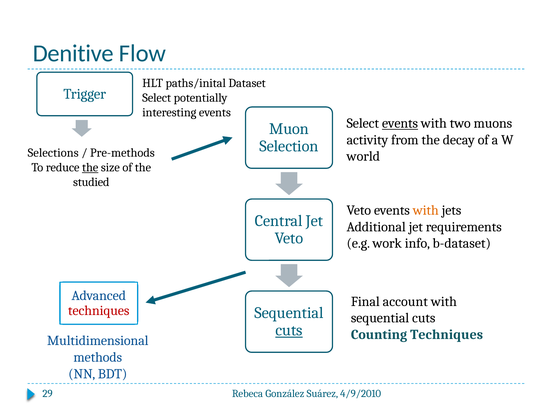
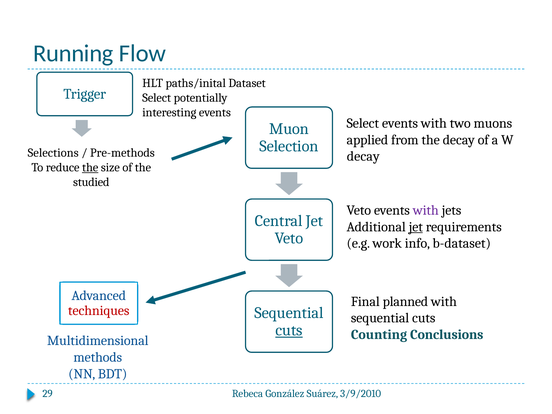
Denitive: Denitive -> Running
events at (400, 123) underline: present -> none
activity: activity -> applied
world at (363, 156): world -> decay
with at (426, 210) colour: orange -> purple
jet at (416, 227) underline: none -> present
account: account -> planned
Counting Techniques: Techniques -> Conclusions
4/9/2010: 4/9/2010 -> 3/9/2010
